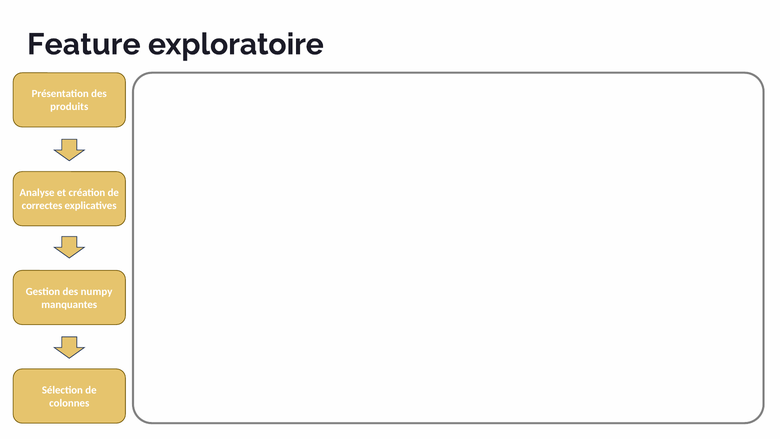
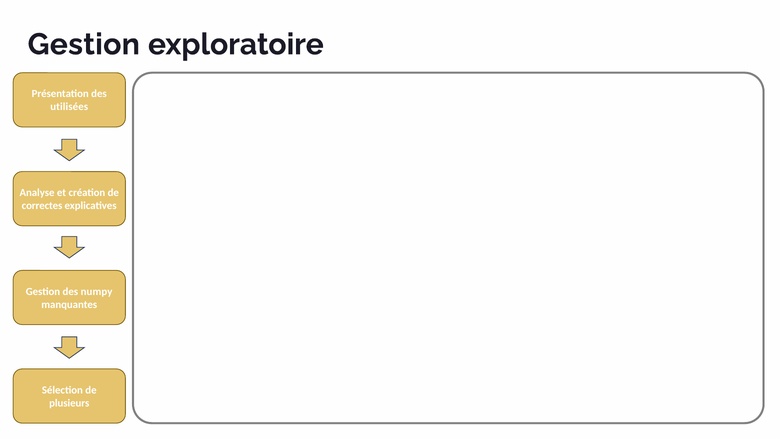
Feature at (84, 44): Feature -> Gestion
produits: produits -> utilisées
colonnes: colonnes -> plusieurs
